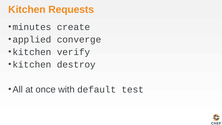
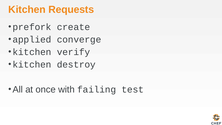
minutes: minutes -> prefork
default: default -> failing
